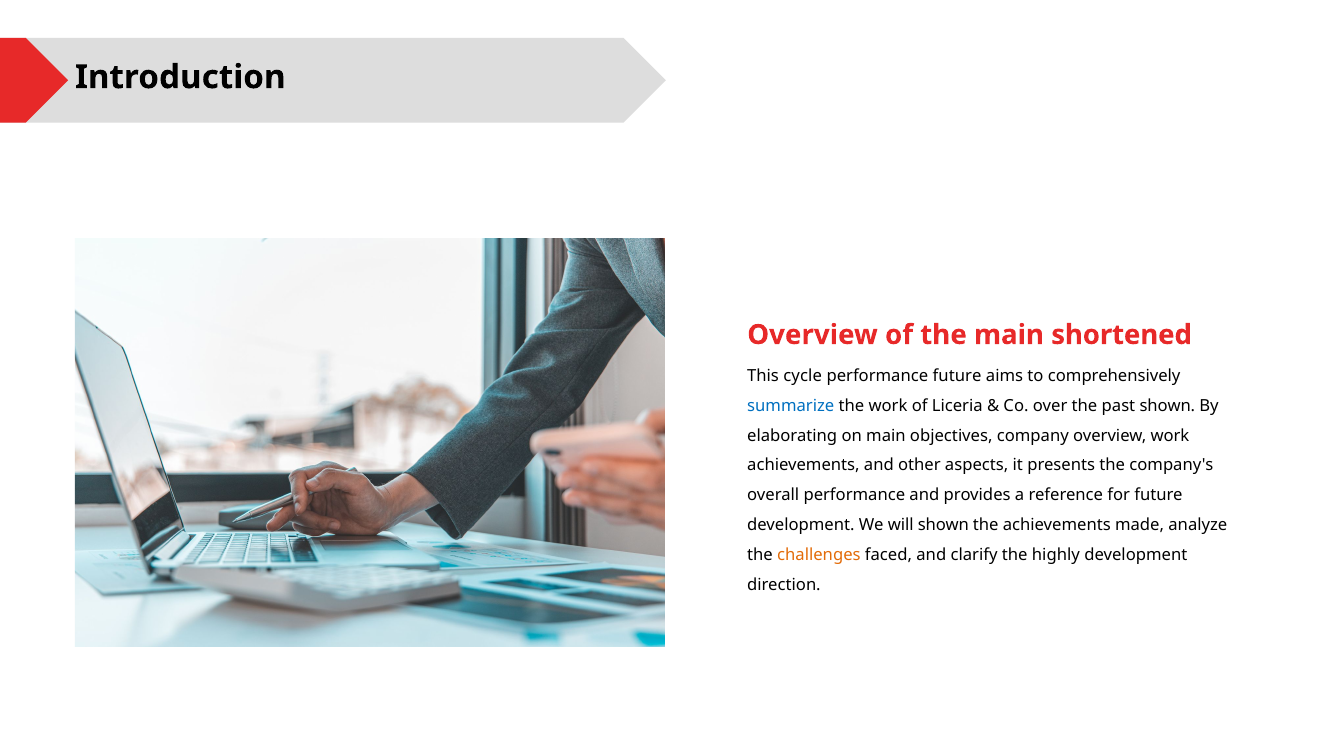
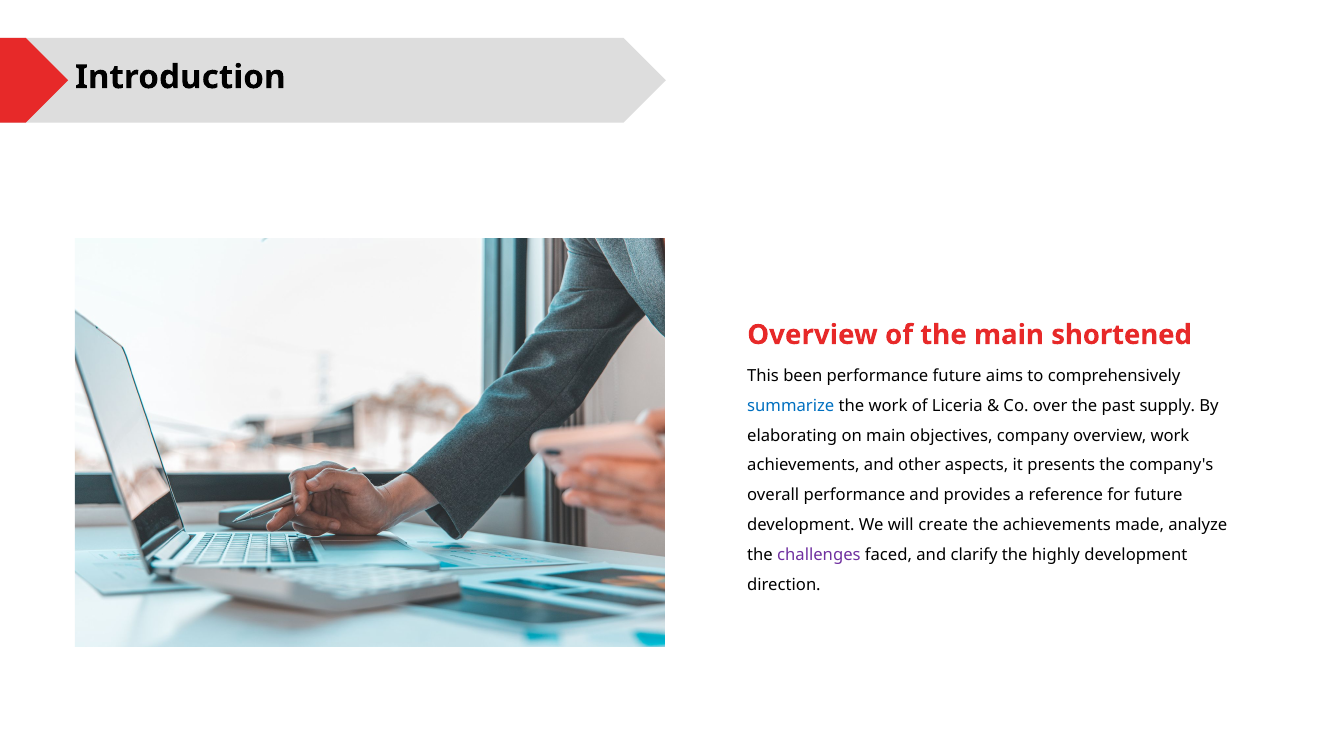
cycle: cycle -> been
past shown: shown -> supply
will shown: shown -> create
challenges colour: orange -> purple
